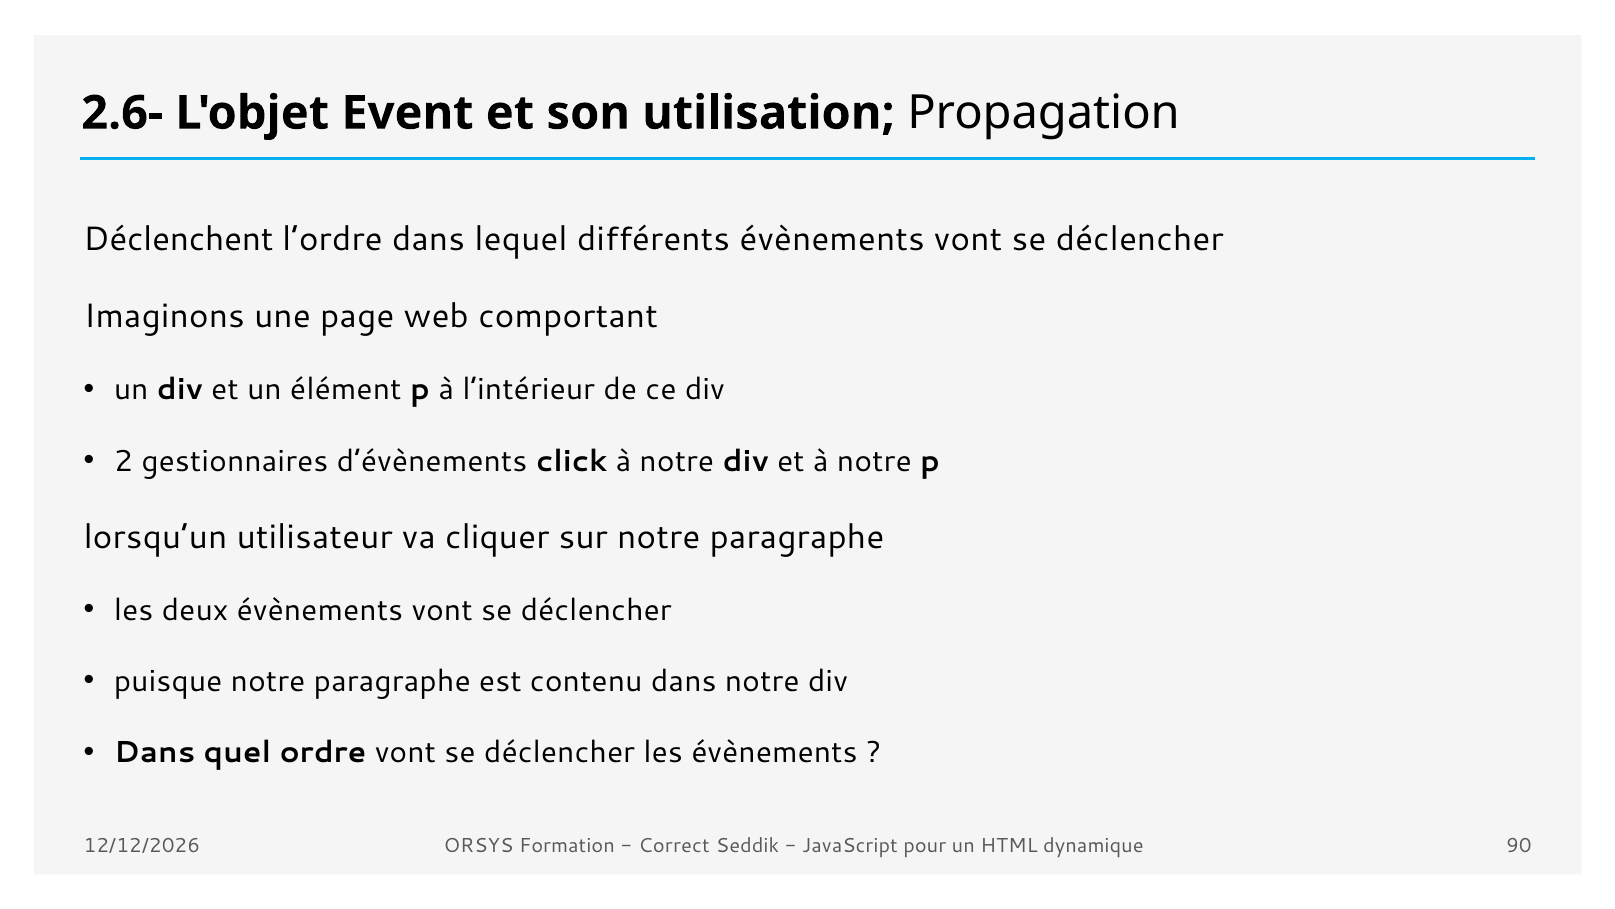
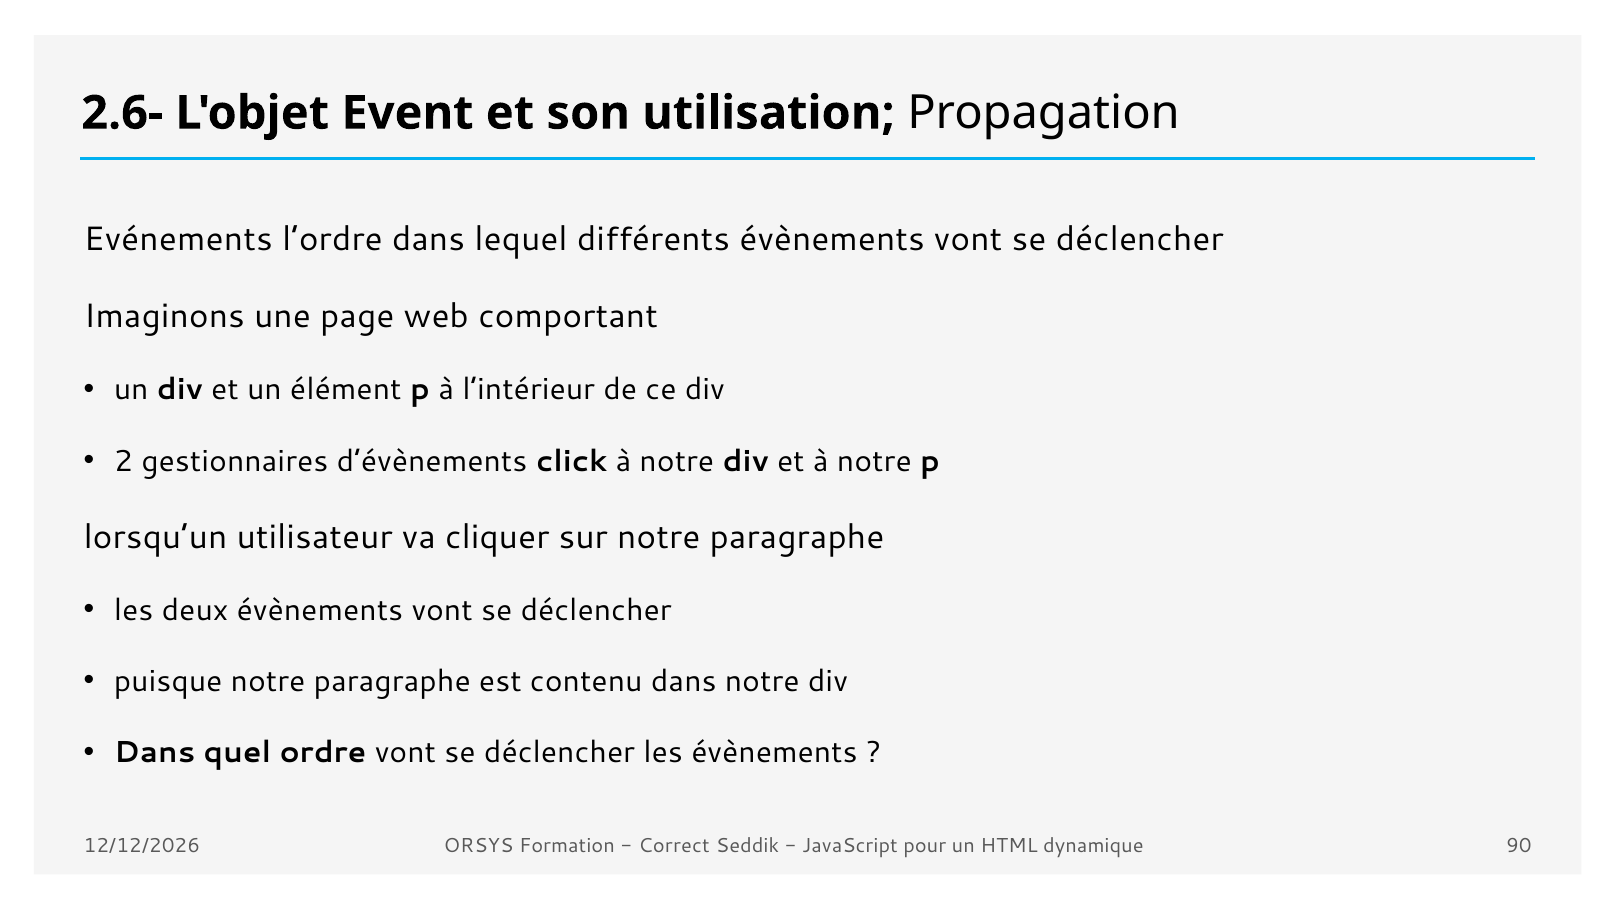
Déclenchent: Déclenchent -> Evénements
